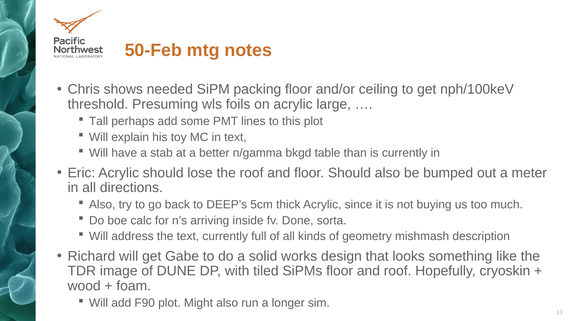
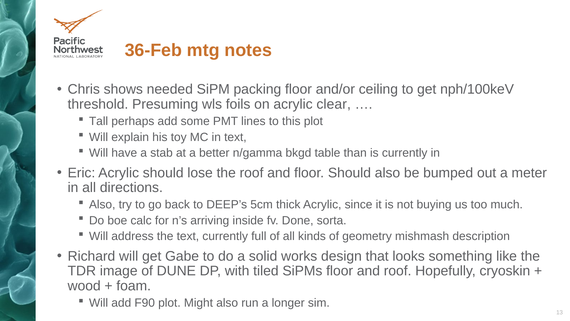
50-Feb: 50-Feb -> 36-Feb
large: large -> clear
